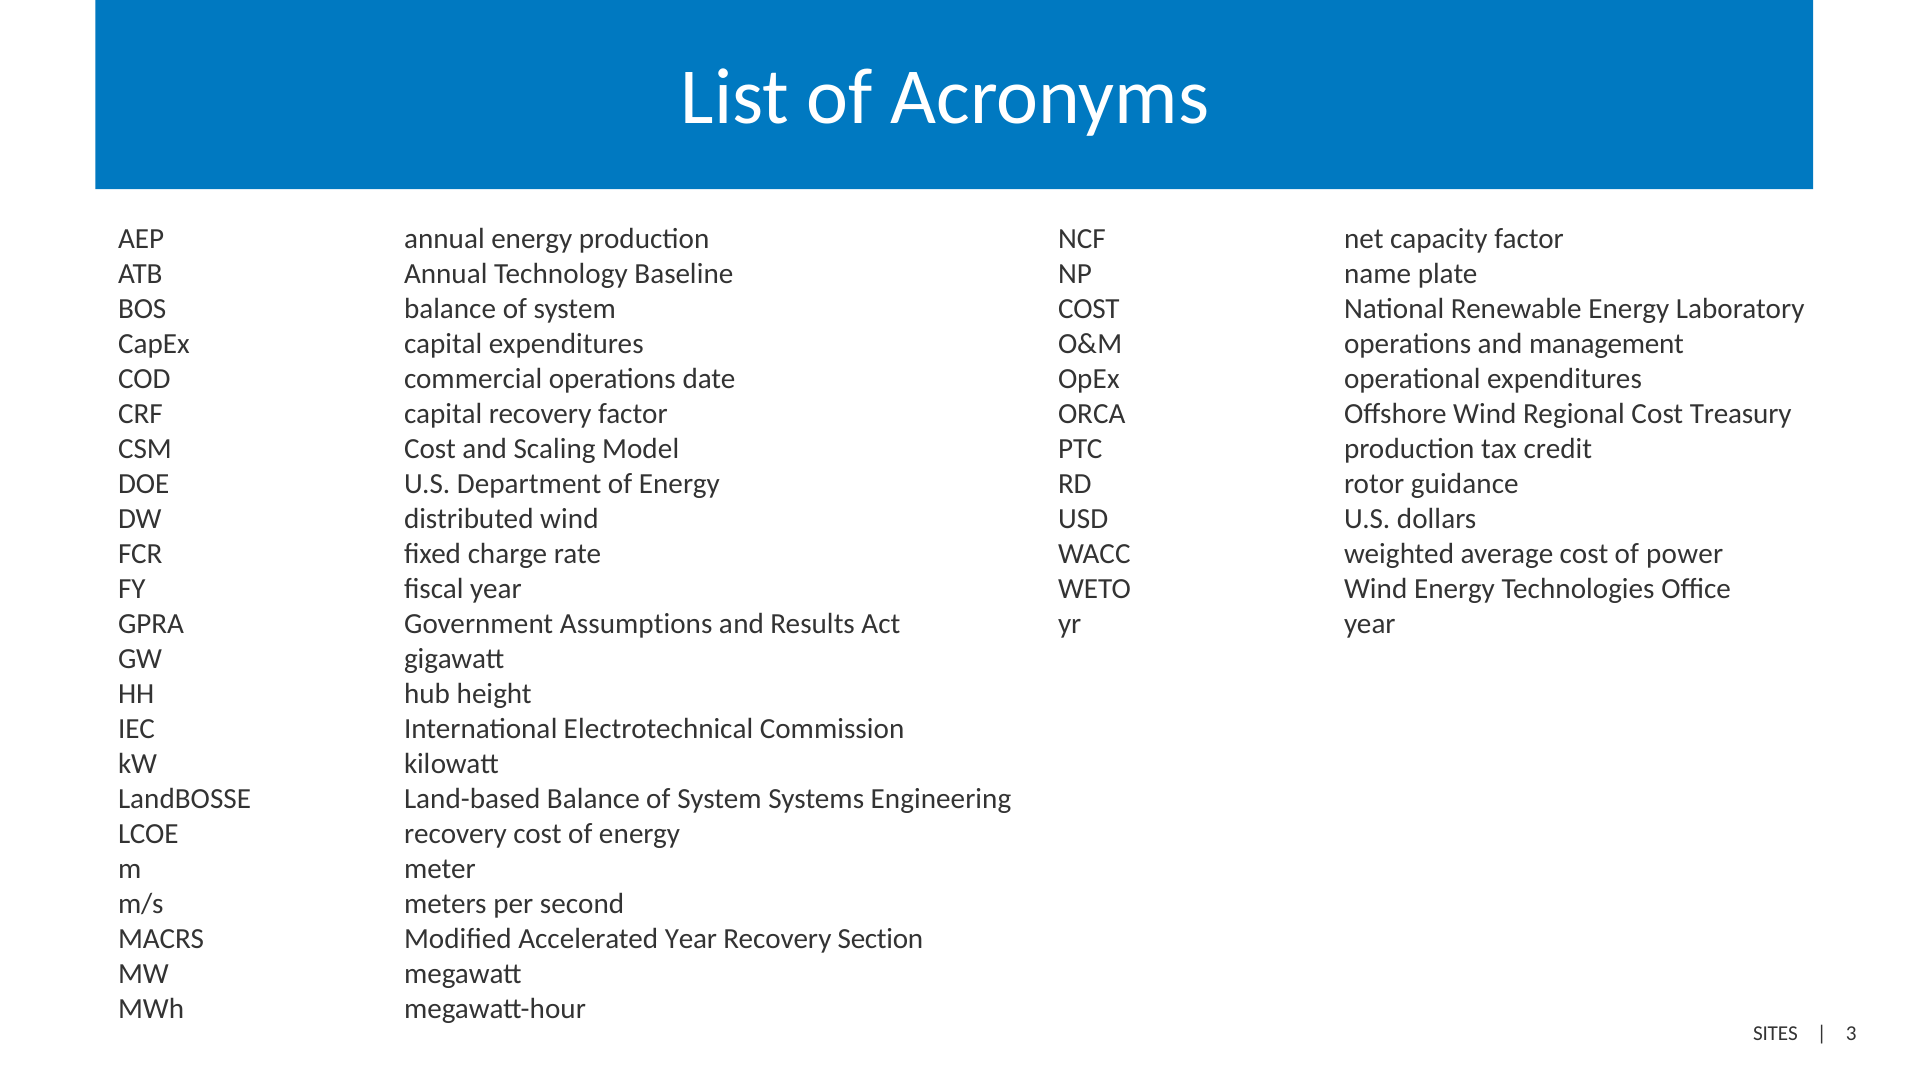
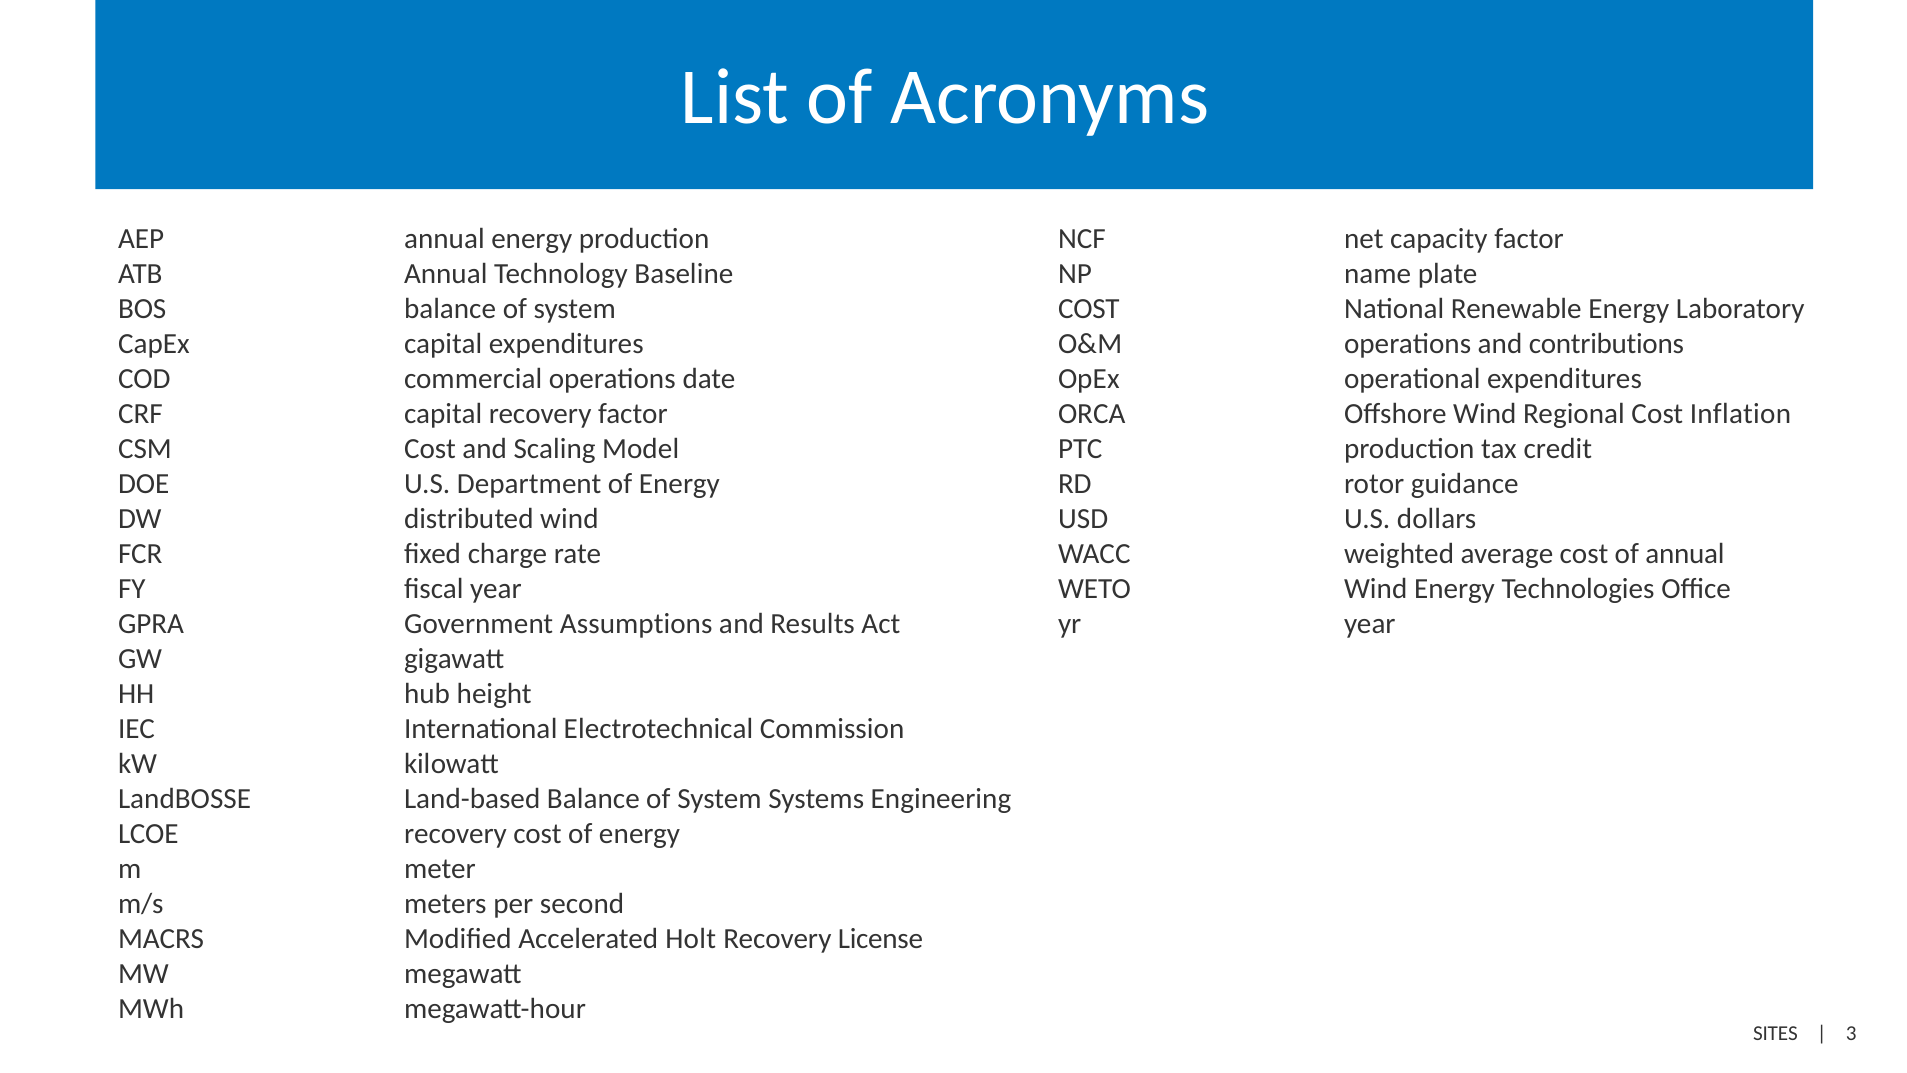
management: management -> contributions
Treasury: Treasury -> Inflation
of power: power -> annual
Accelerated Year: Year -> Holt
Section: Section -> License
